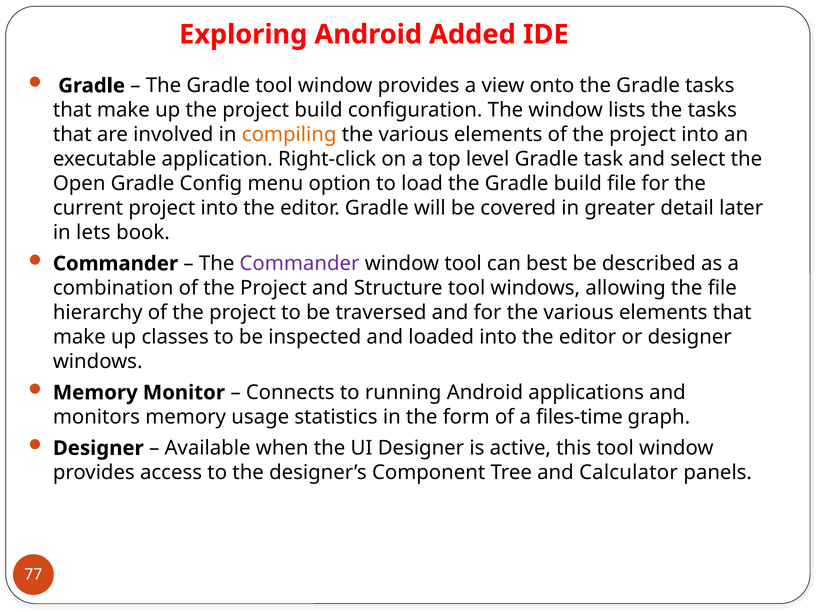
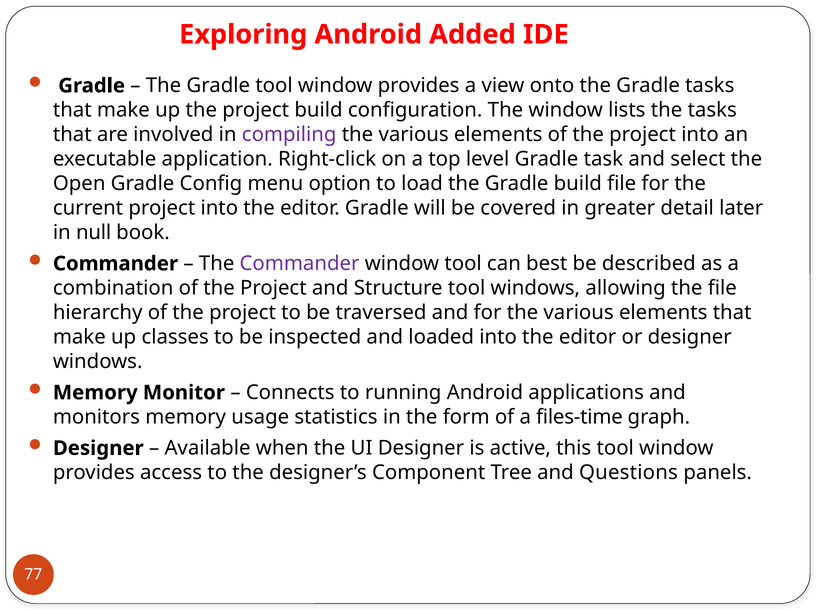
compiling colour: orange -> purple
lets: lets -> null
Calculator: Calculator -> Questions
